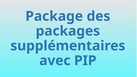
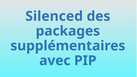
Package: Package -> Silenced
